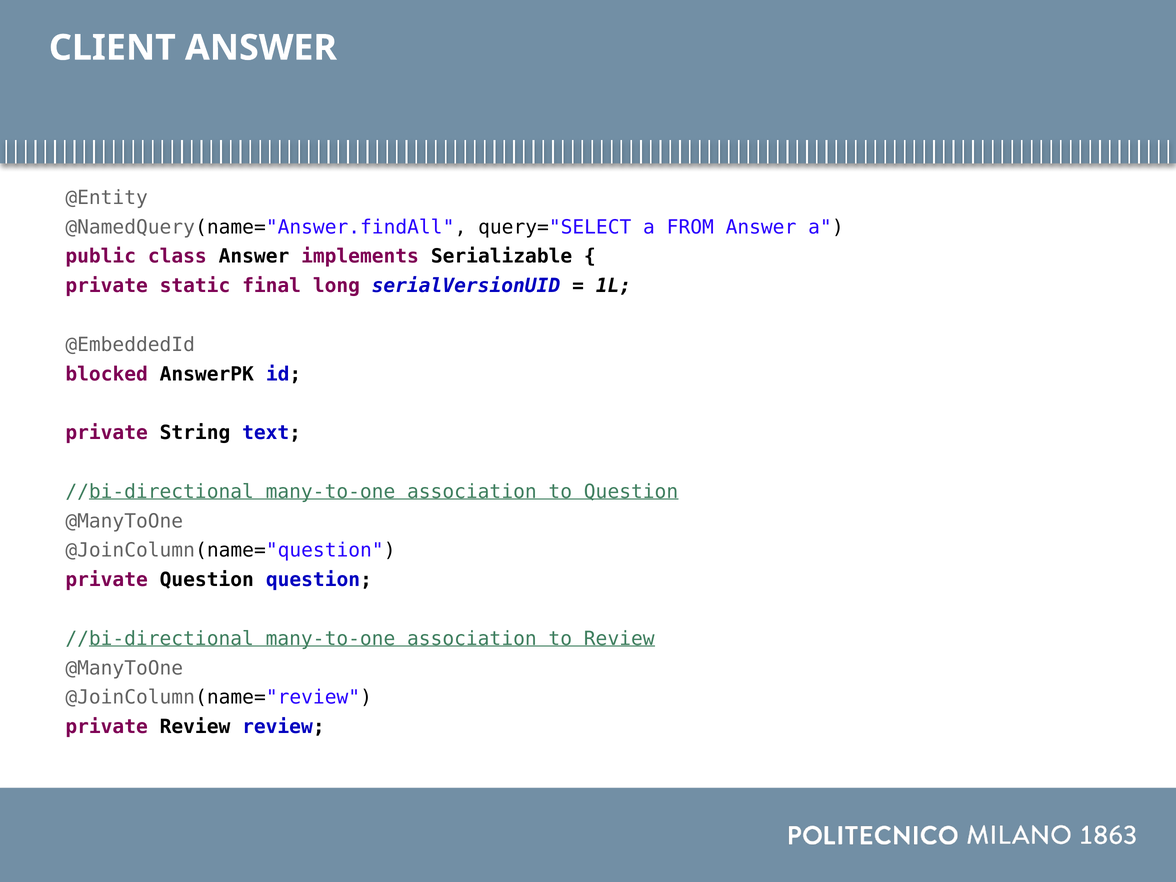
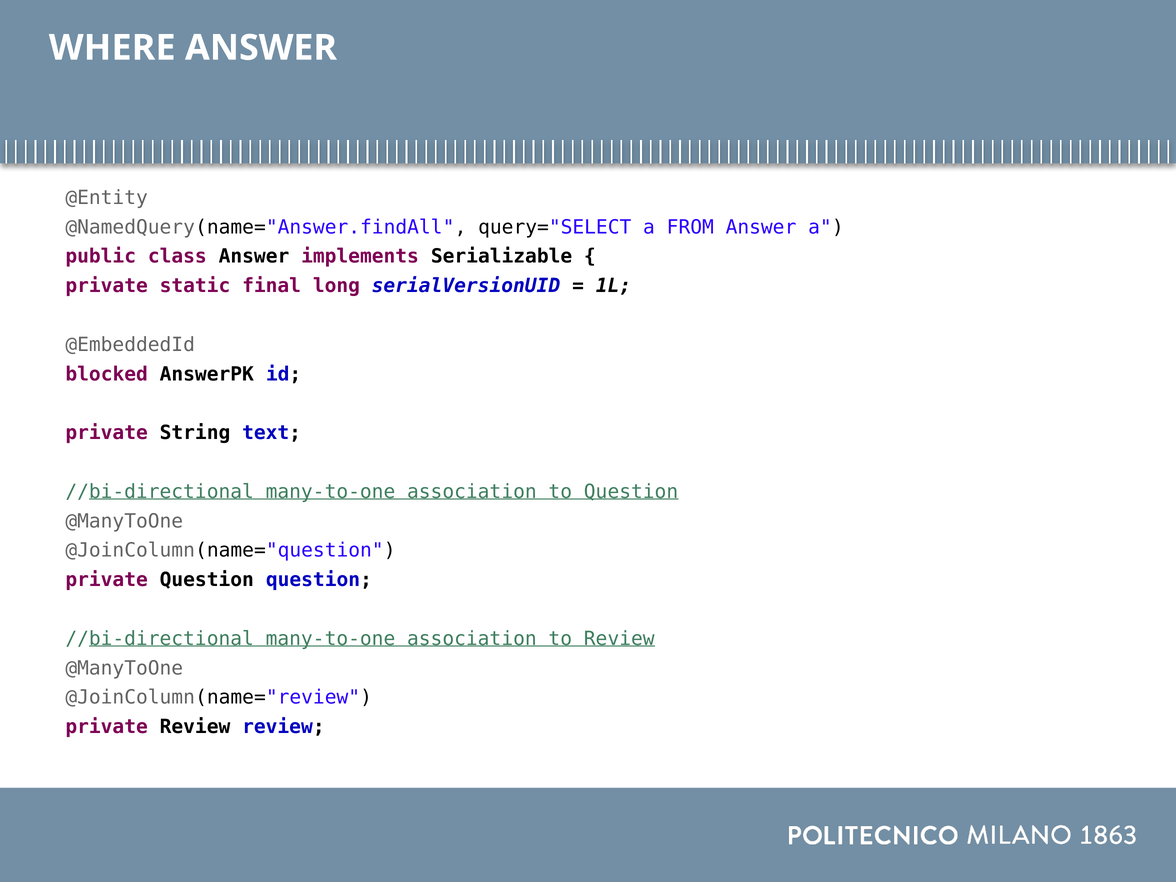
CLIENT: CLIENT -> WHERE
